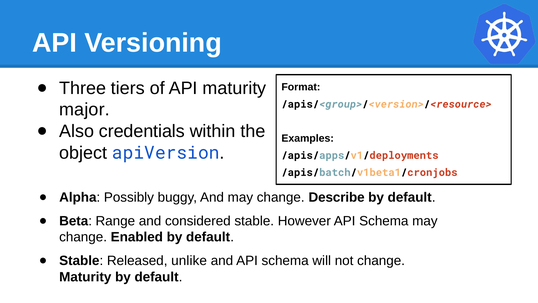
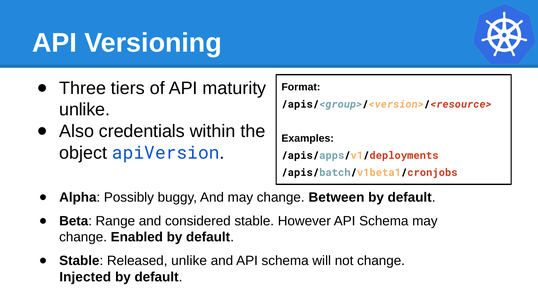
major at (84, 110): major -> unlike
Describe: Describe -> Between
Maturity at (85, 277): Maturity -> Injected
